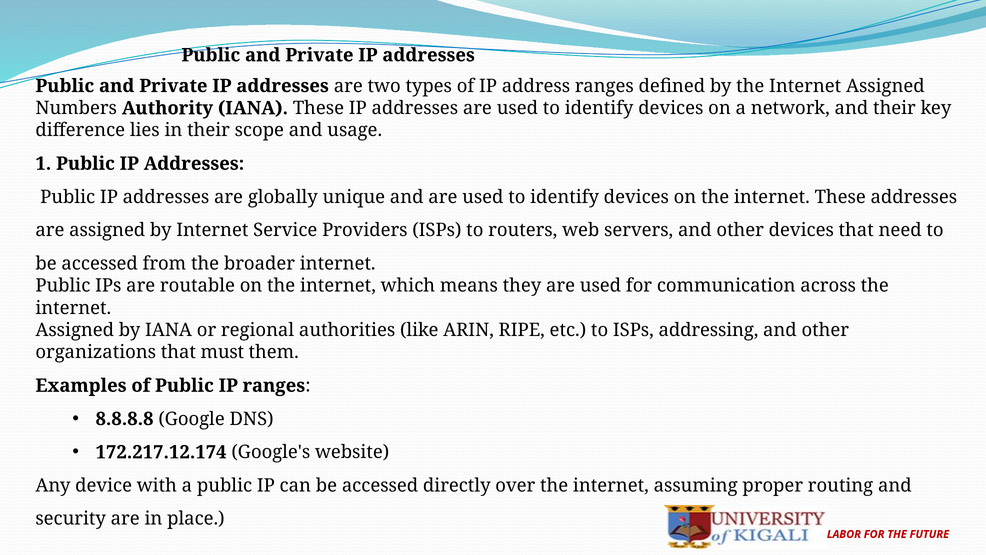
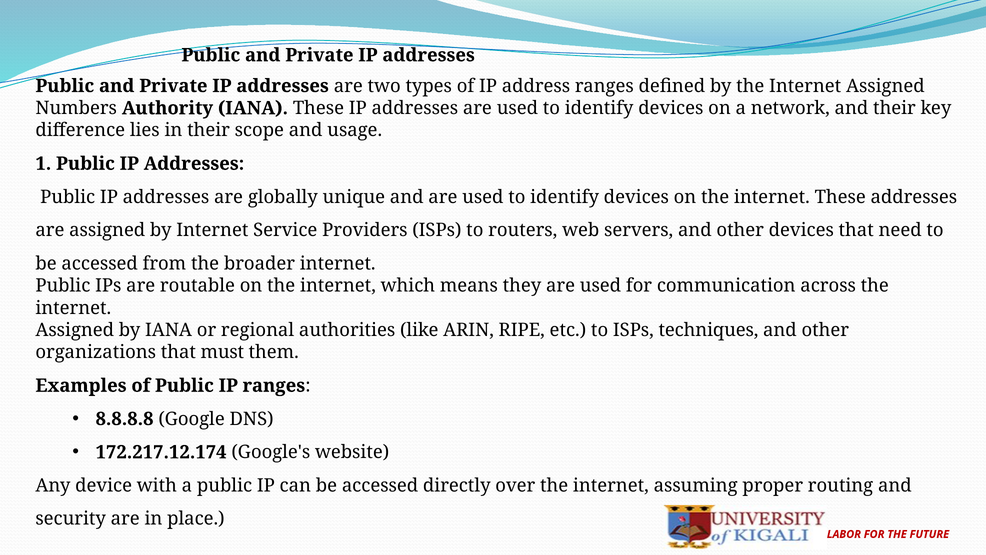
addressing: addressing -> techniques
